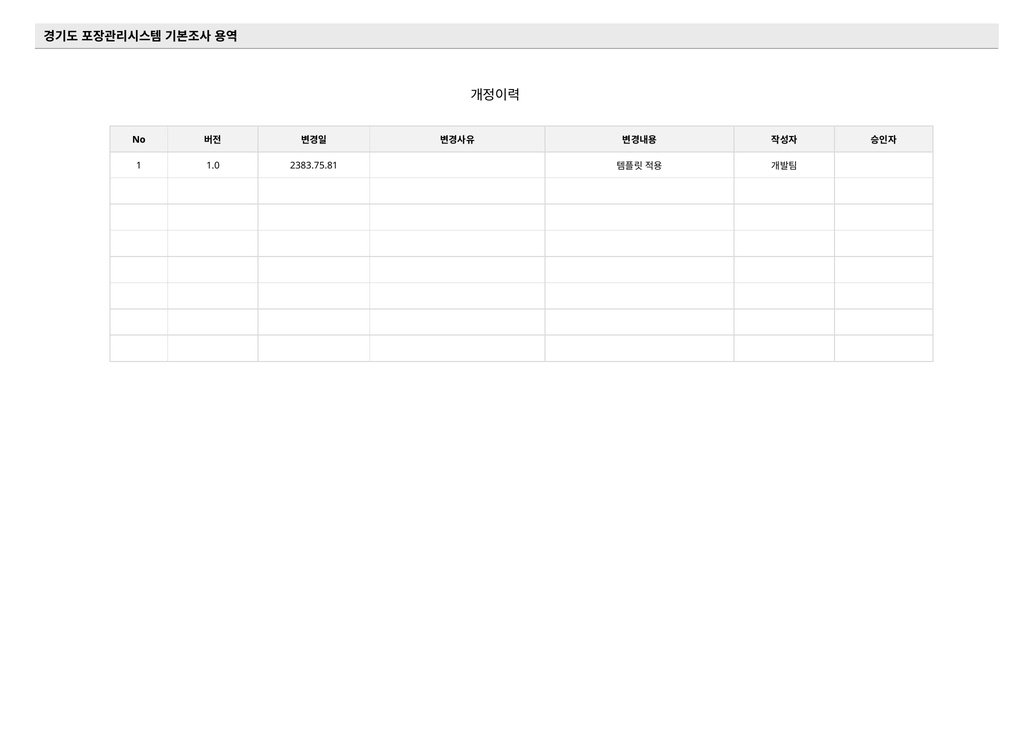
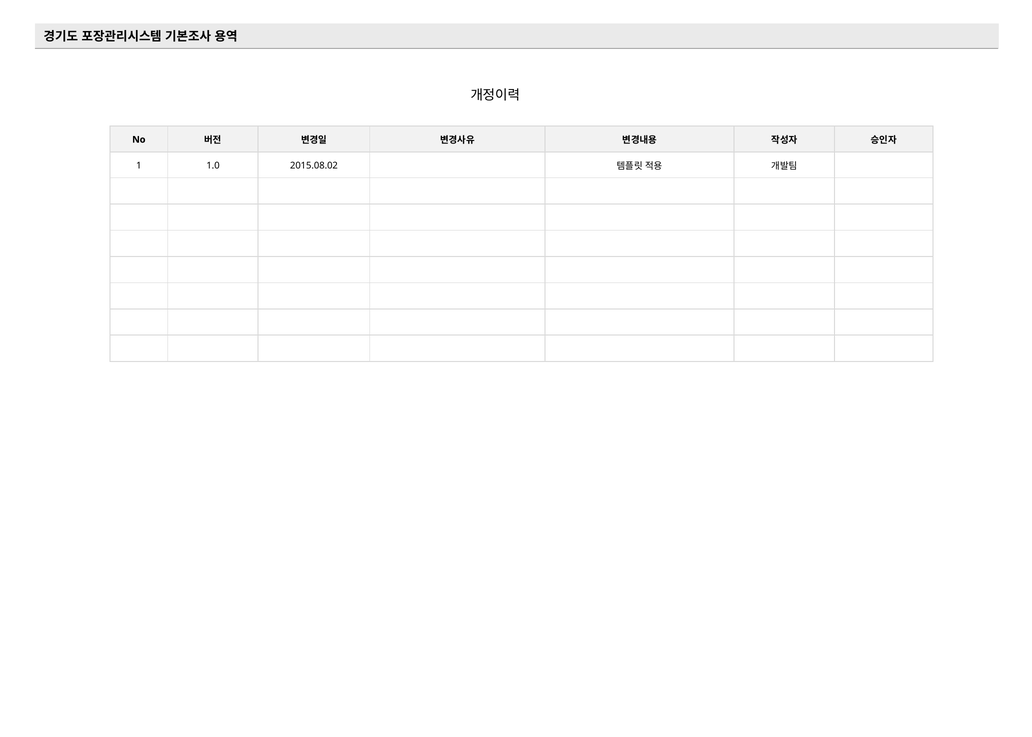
2383.75.81: 2383.75.81 -> 2015.08.02
